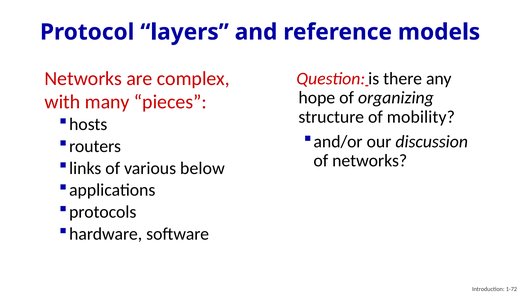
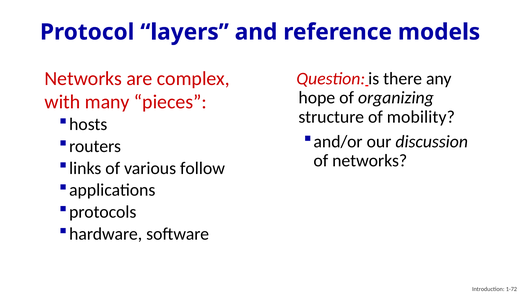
below: below -> follow
